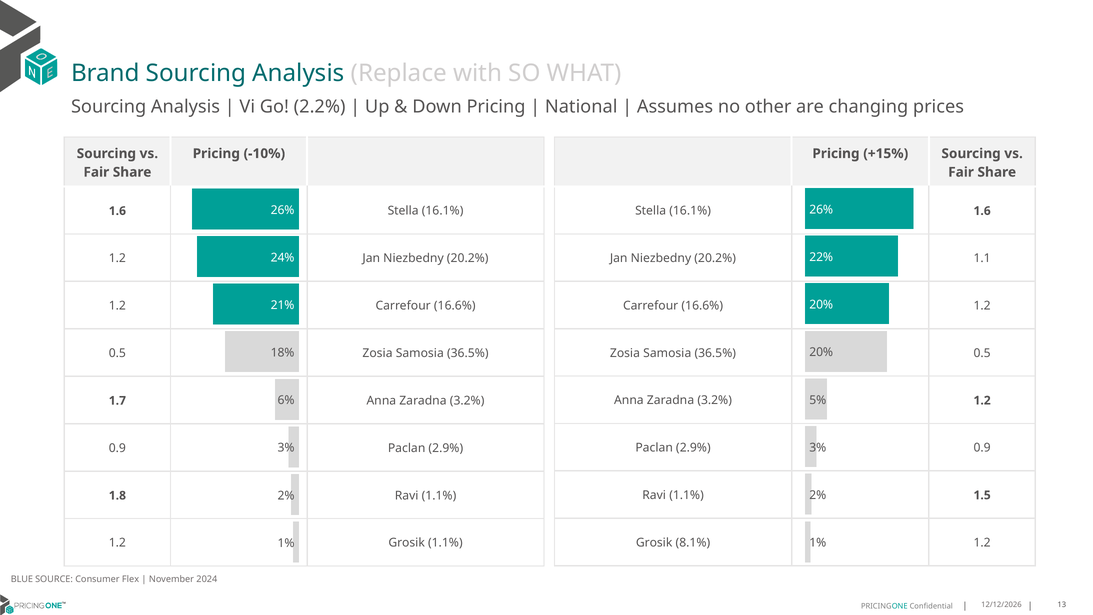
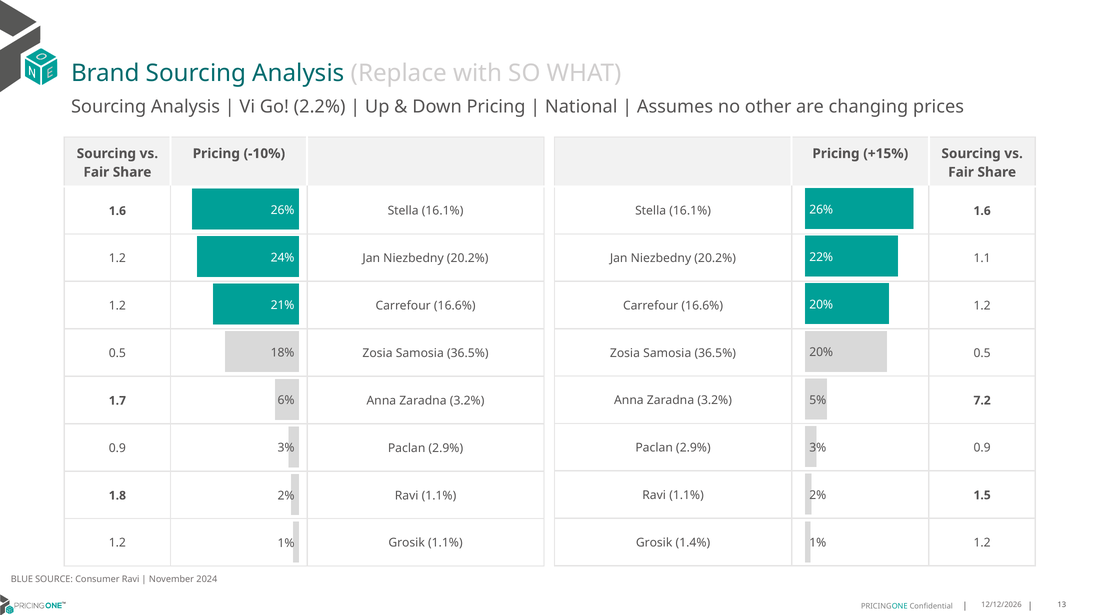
3.2% 1.2: 1.2 -> 7.2
8.1%: 8.1% -> 1.4%
Consumer Flex: Flex -> Ravi
